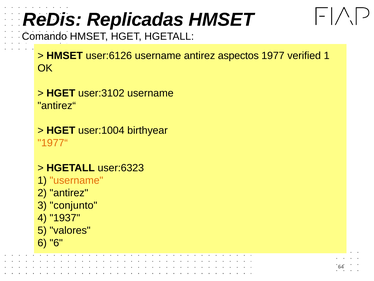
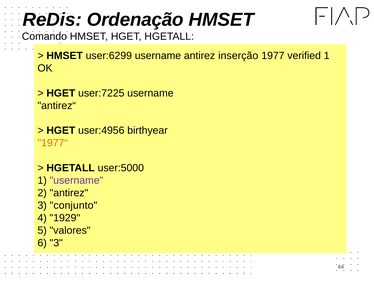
Replicadas: Replicadas -> Ordenação
user:6126: user:6126 -> user:6299
aspectos: aspectos -> inserção
user:3102: user:3102 -> user:7225
user:1004: user:1004 -> user:4956
user:6323: user:6323 -> user:5000
username at (76, 180) colour: orange -> purple
1937: 1937 -> 1929
6 6: 6 -> 3
